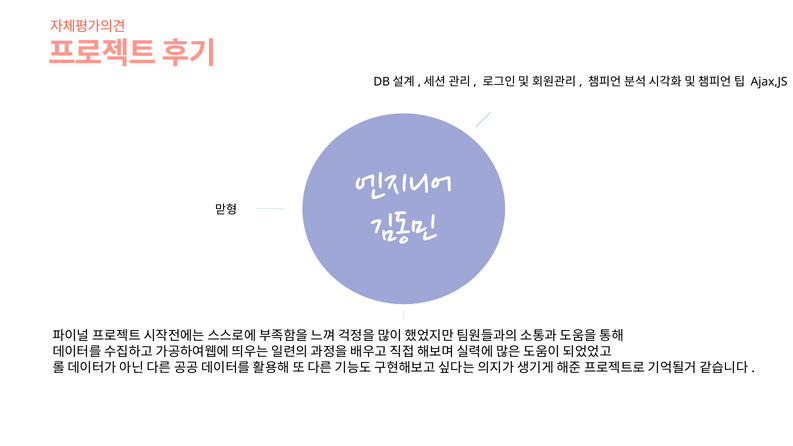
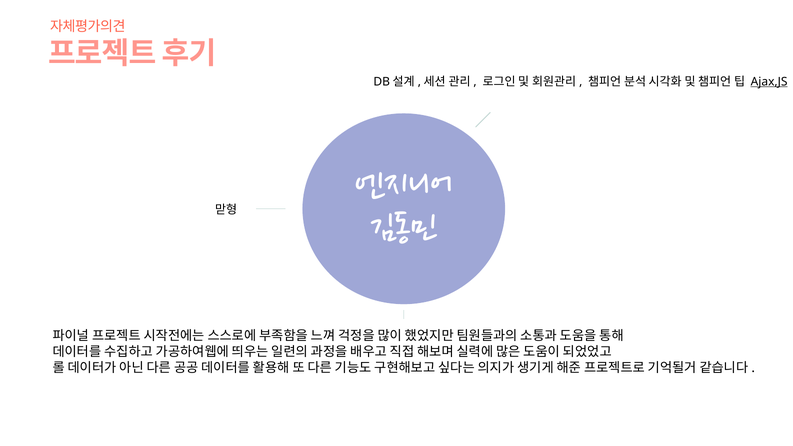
Ajax,JS underline: none -> present
